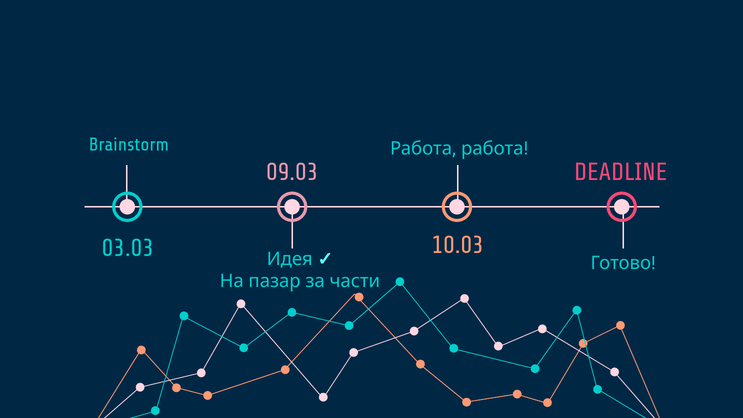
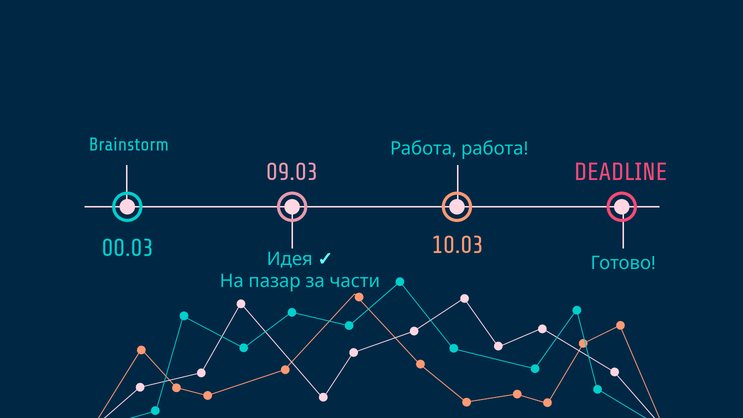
03.03: 03.03 -> 00.03
